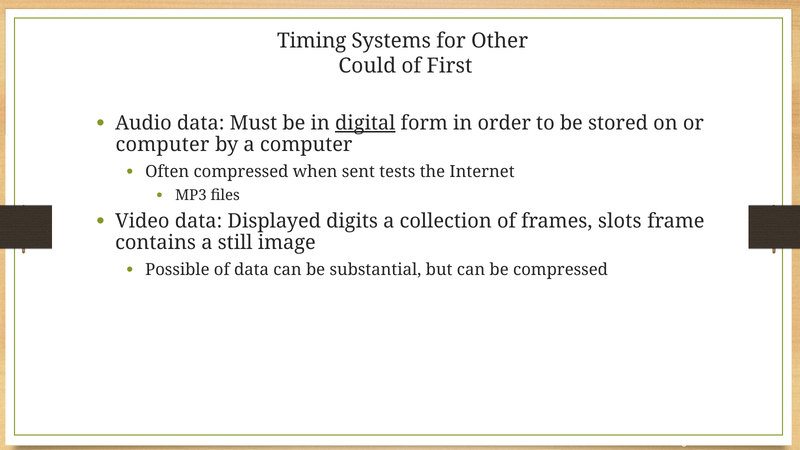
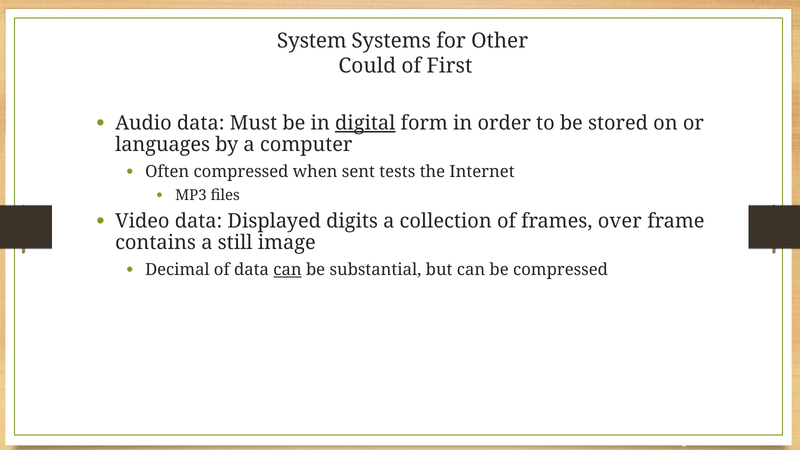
Timing: Timing -> System
computer at (162, 145): computer -> languages
slots: slots -> over
Possible: Possible -> Decimal
can at (288, 270) underline: none -> present
